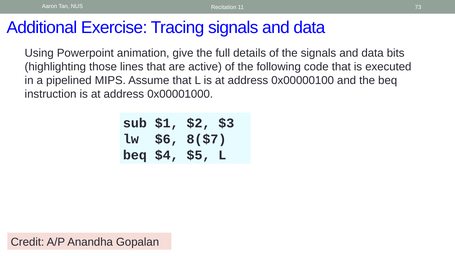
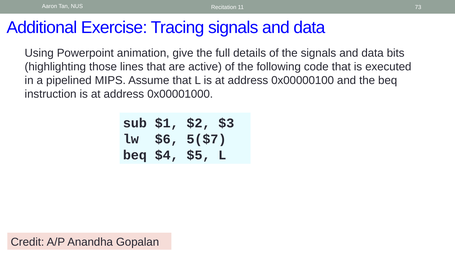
8($7: 8($7 -> 5($7
